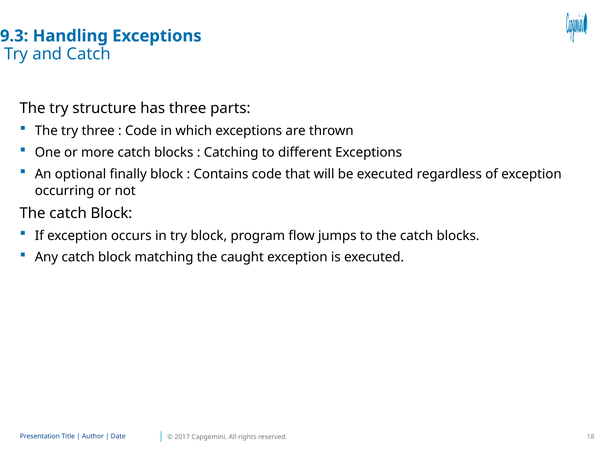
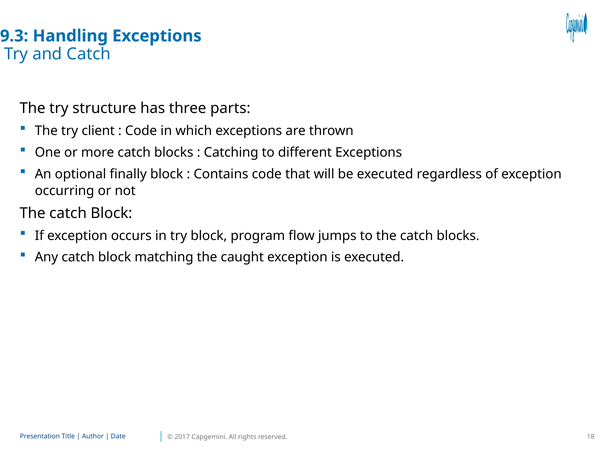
try three: three -> client
